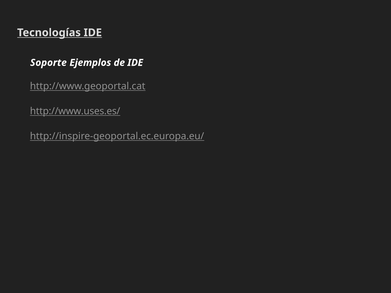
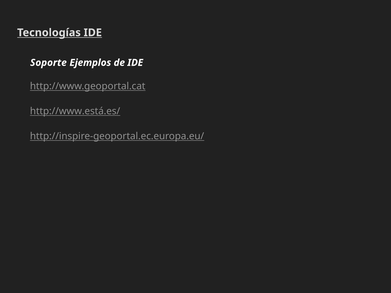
http://www.uses.es/: http://www.uses.es/ -> http://www.está.es/
